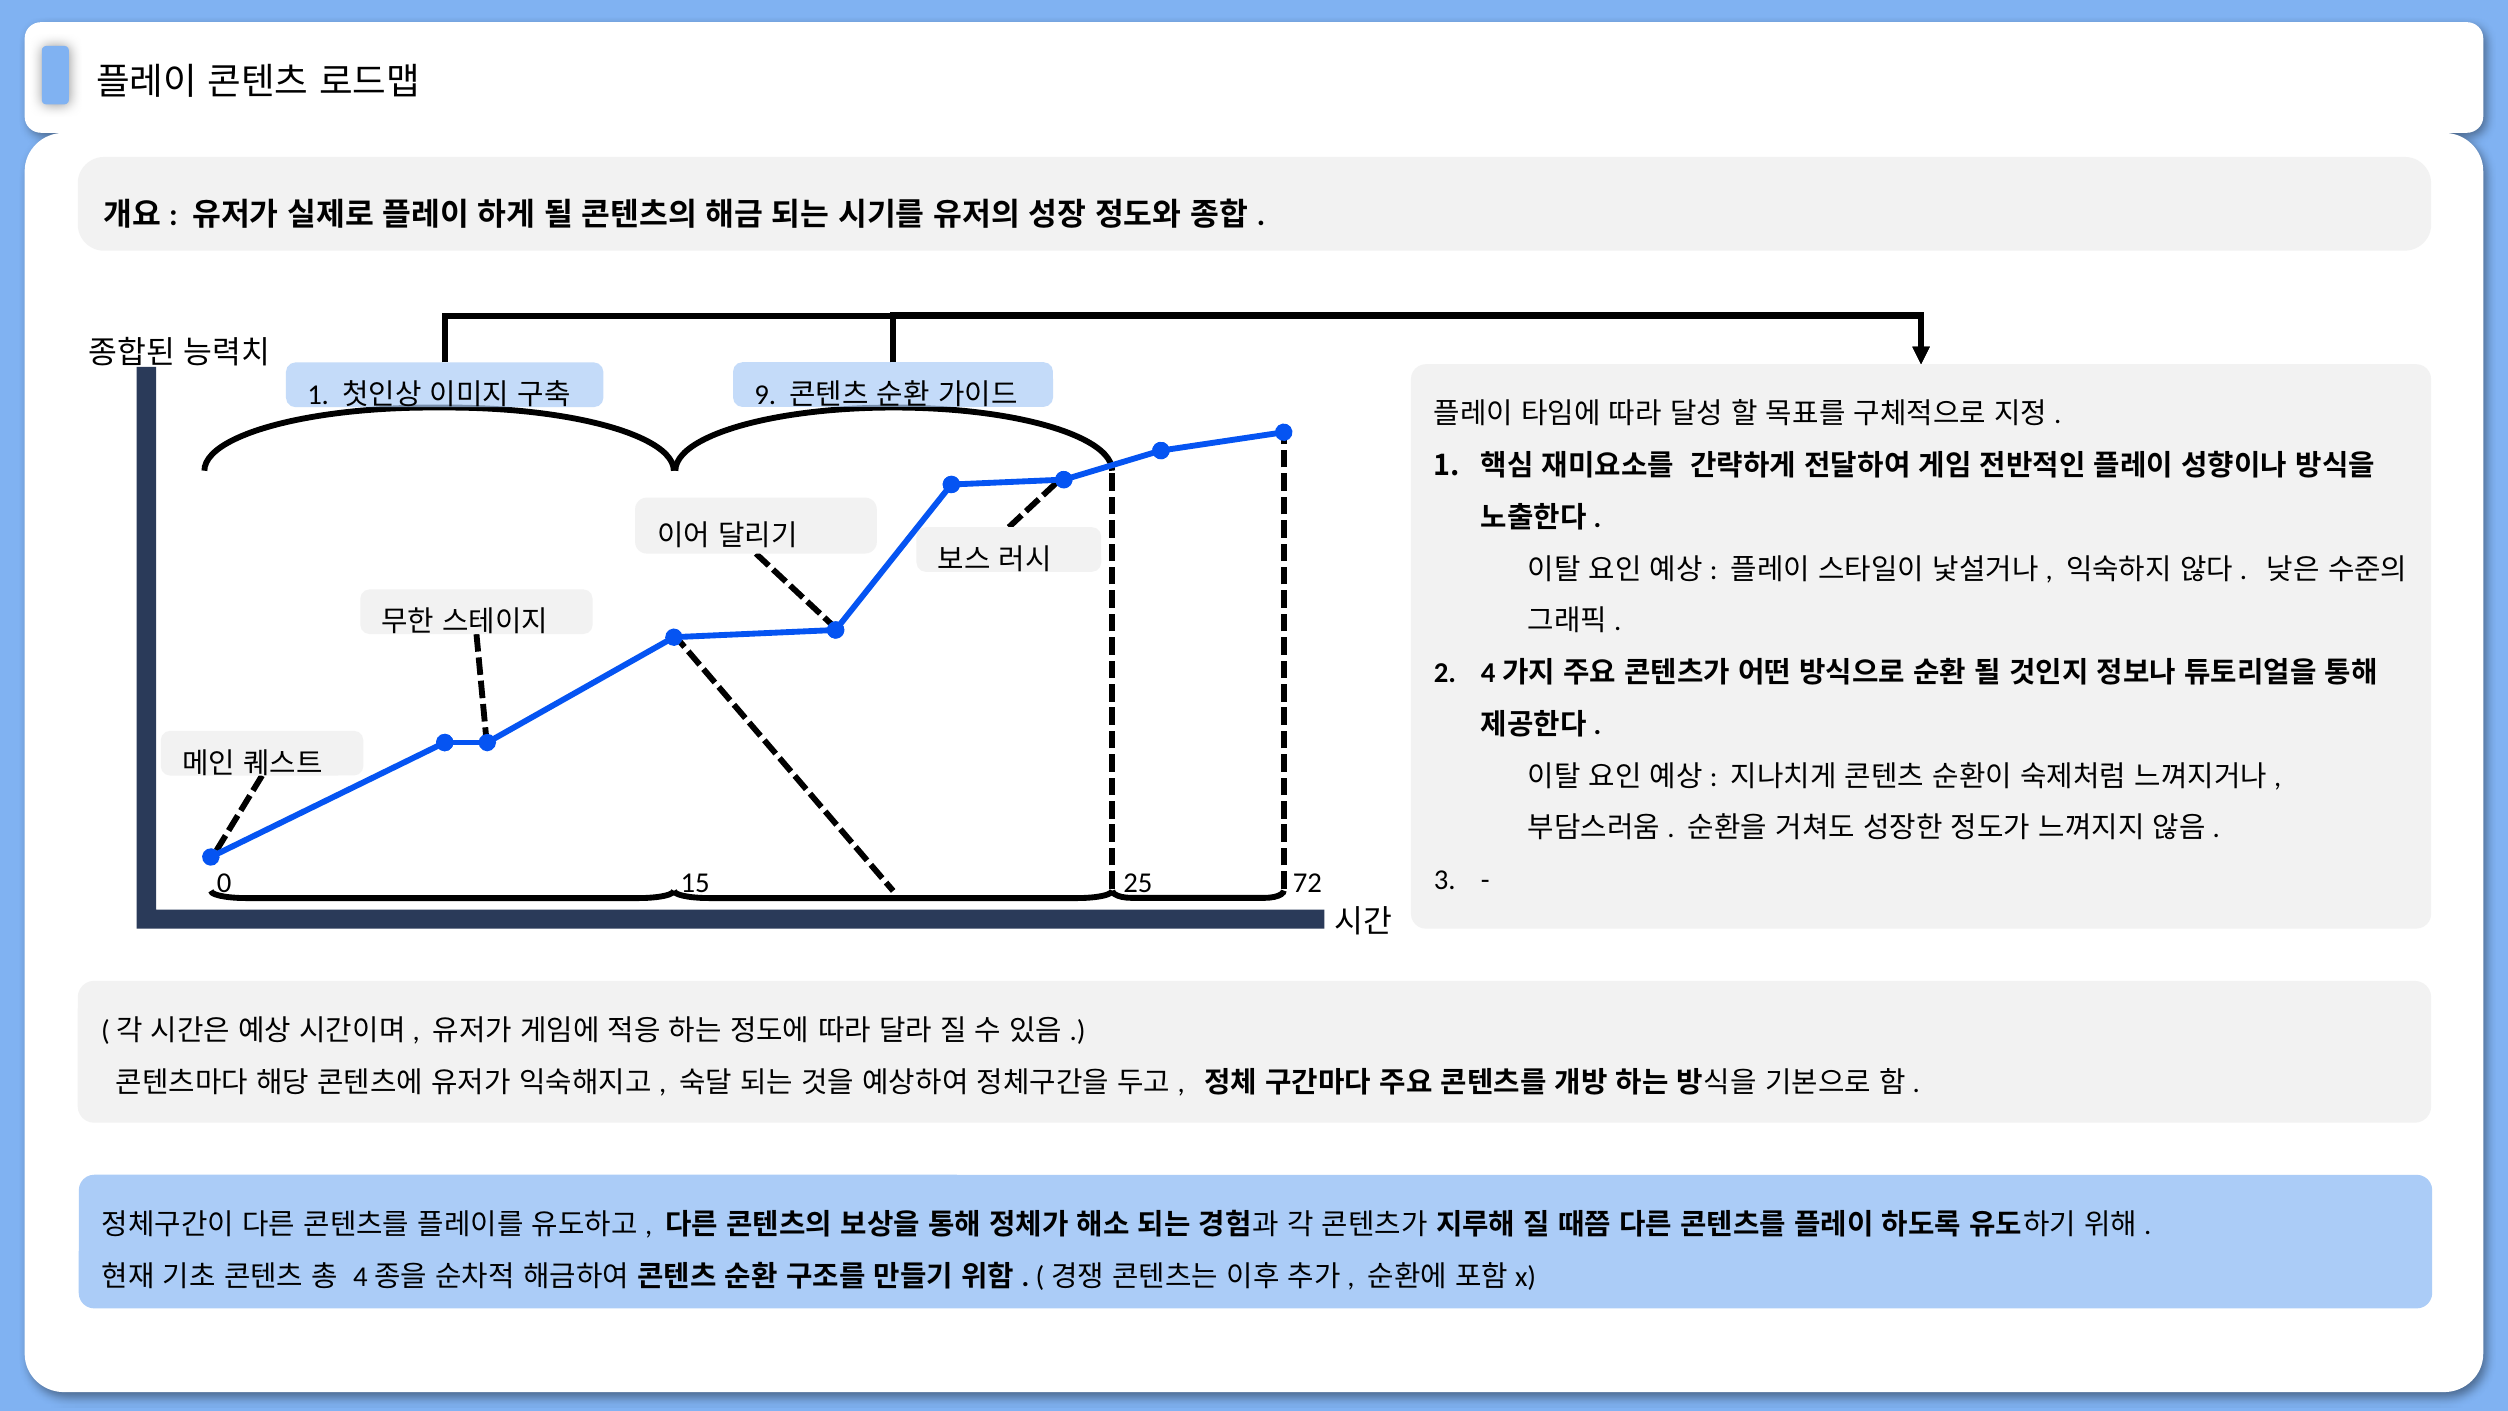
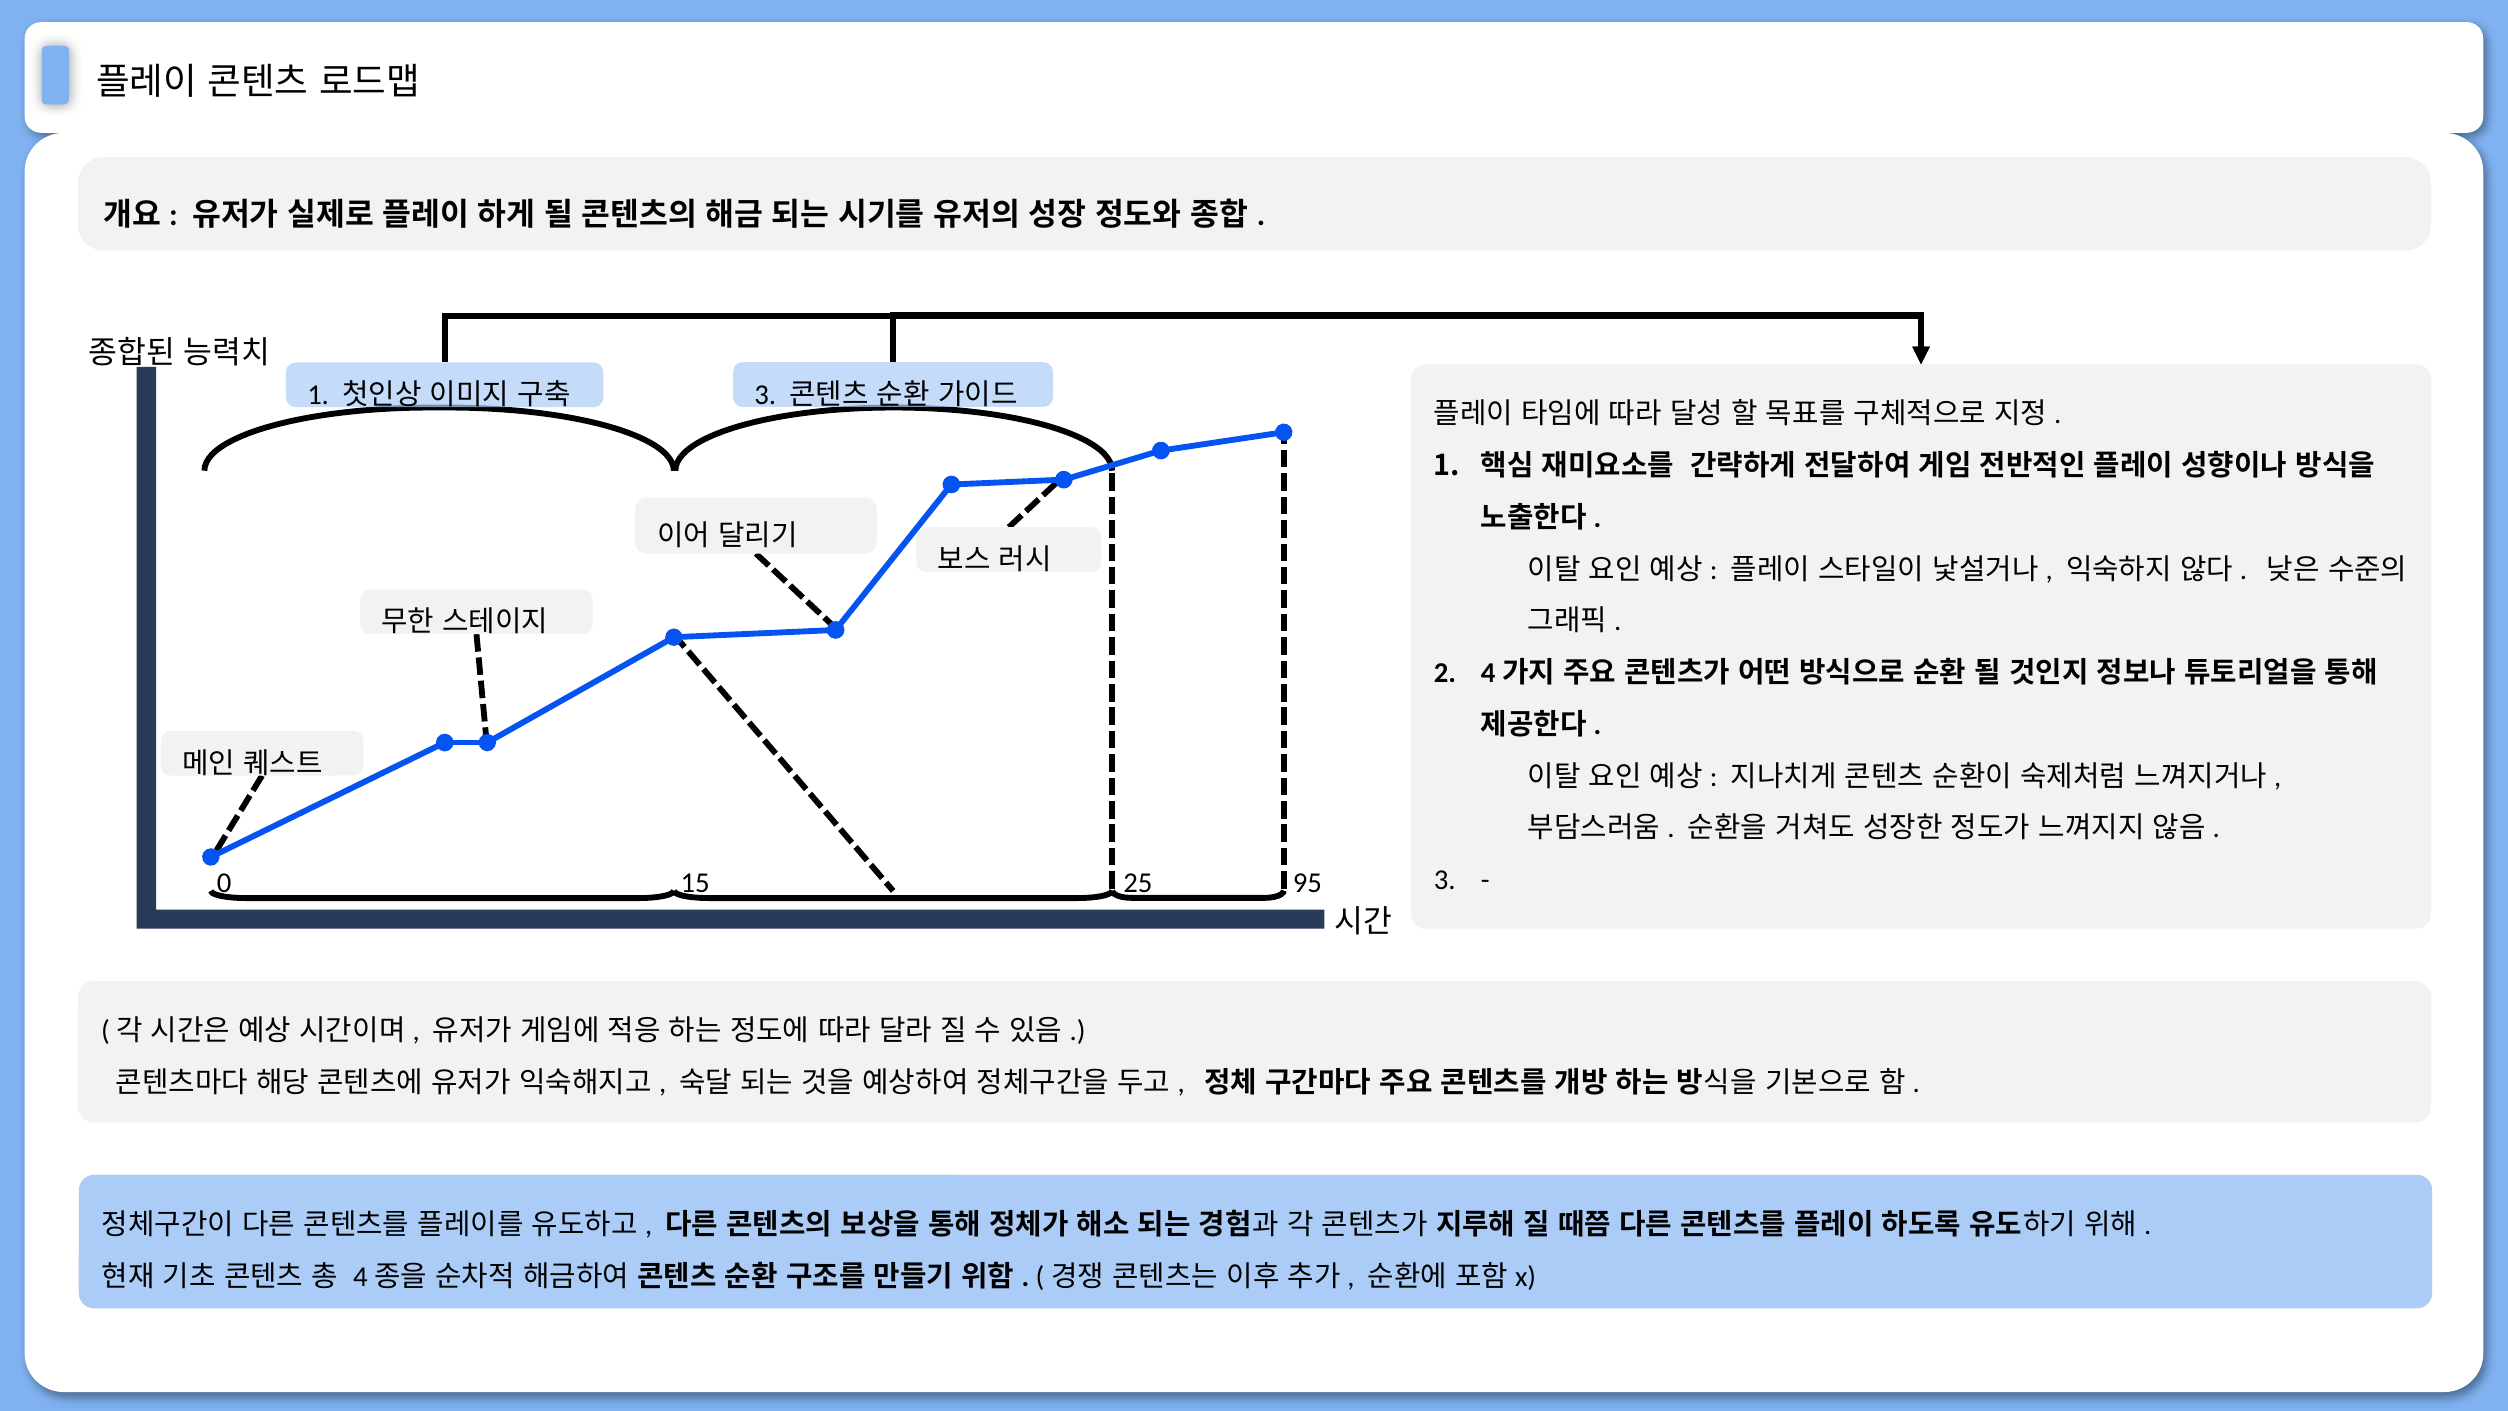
9 at (765, 395): 9 -> 3
72: 72 -> 95
